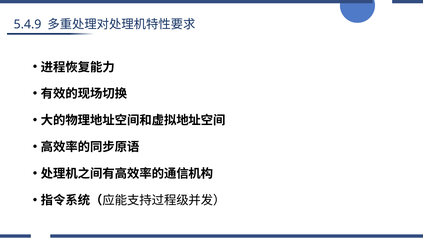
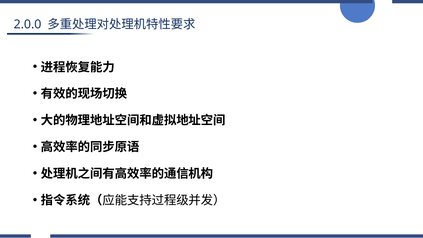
5.4.9: 5.4.9 -> 2.0.0
